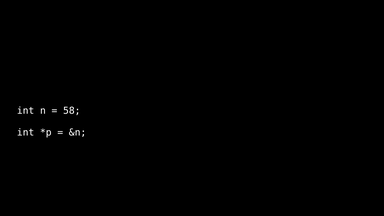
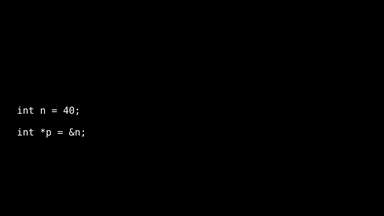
58: 58 -> 40
